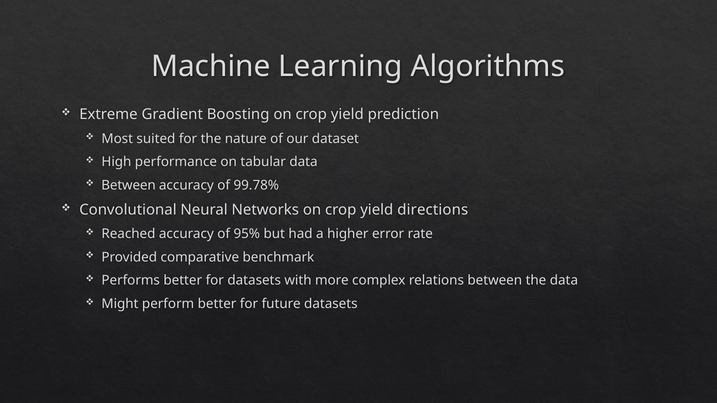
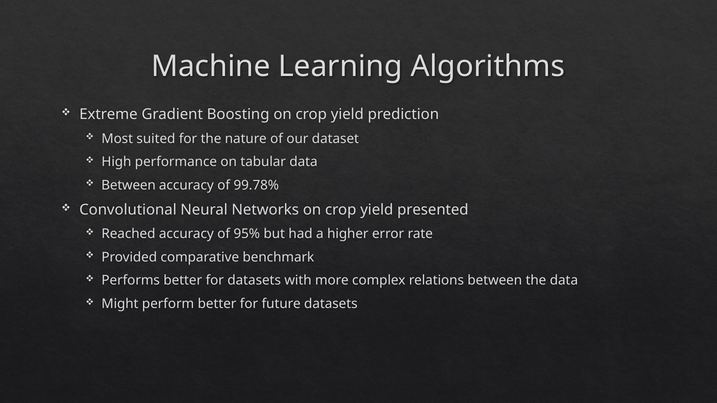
directions: directions -> presented
